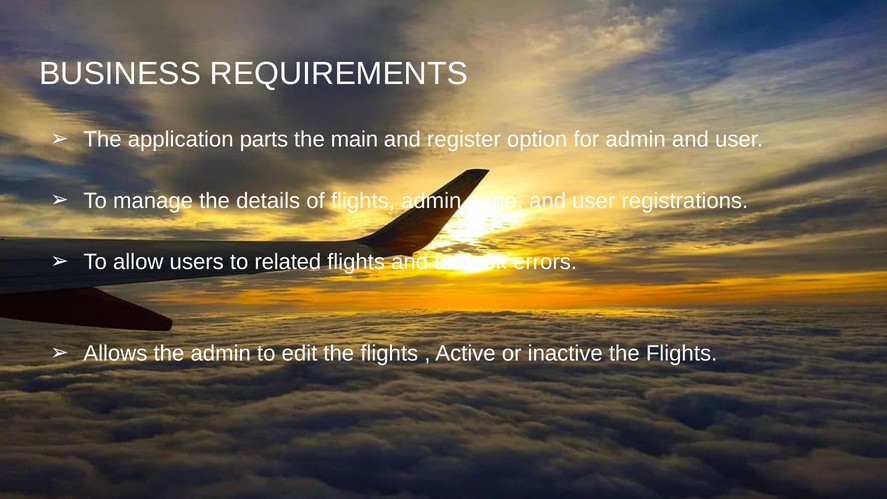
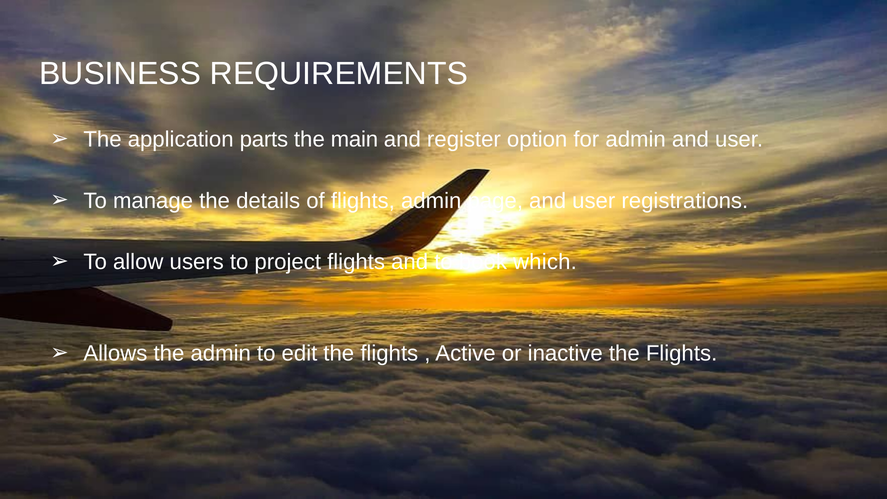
related: related -> project
errors: errors -> which
